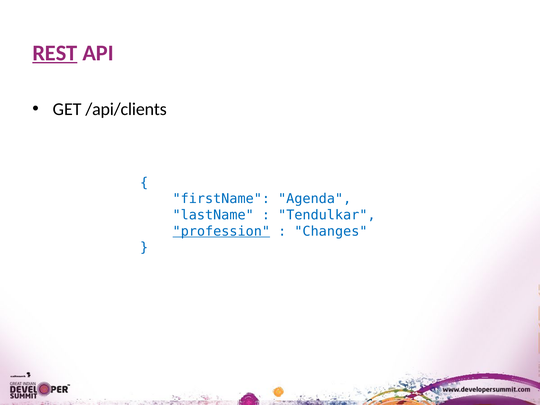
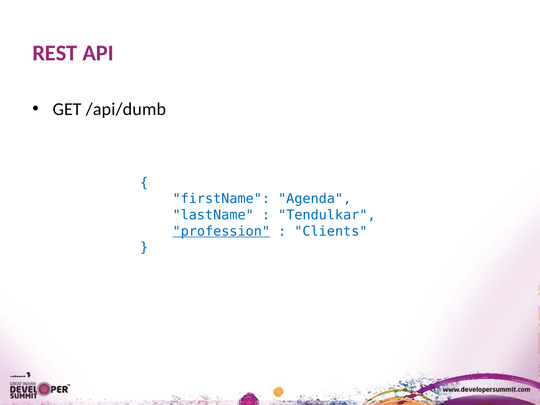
REST underline: present -> none
/api/clients: /api/clients -> /api/dumb
Changes: Changes -> Clients
